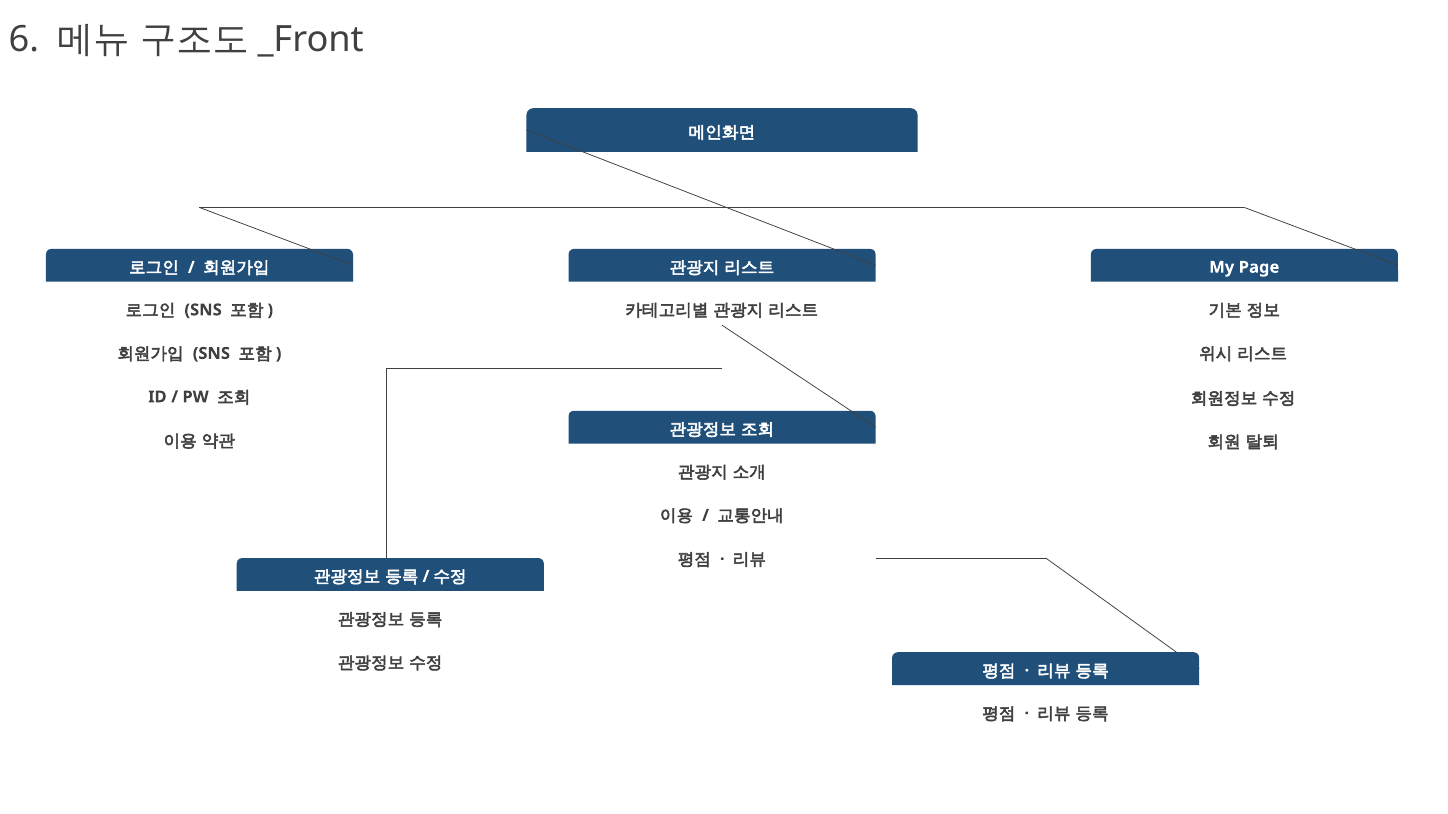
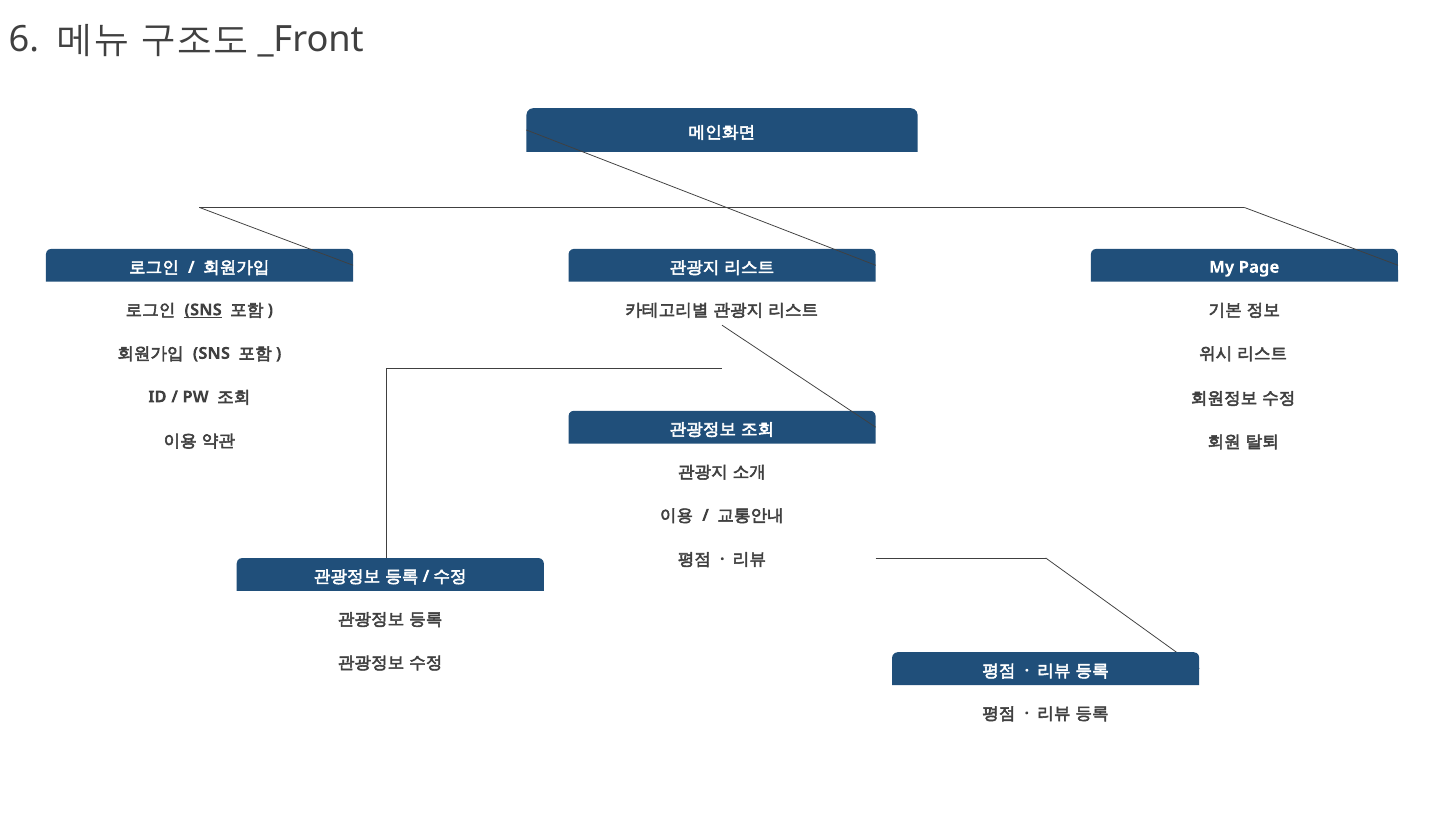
SNS at (203, 310) underline: none -> present
